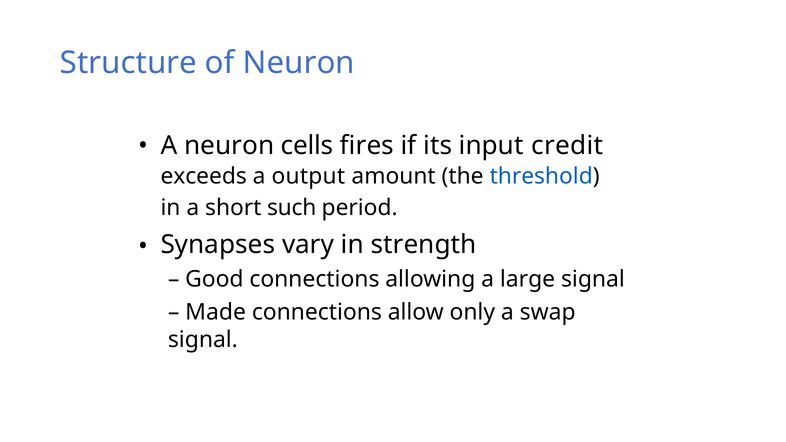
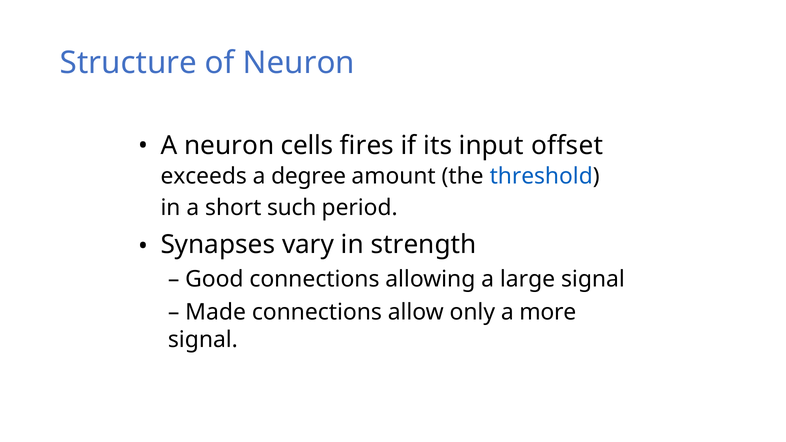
credit: credit -> offset
output: output -> degree
swap: swap -> more
